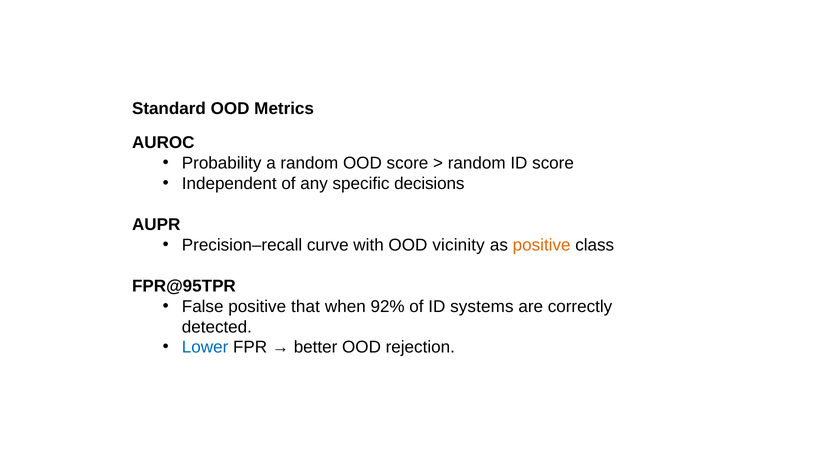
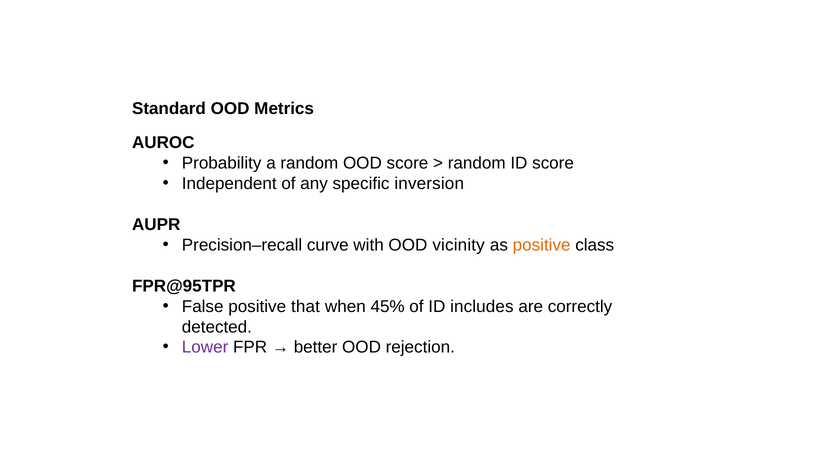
decisions: decisions -> inversion
92%: 92% -> 45%
systems: systems -> includes
Lower colour: blue -> purple
